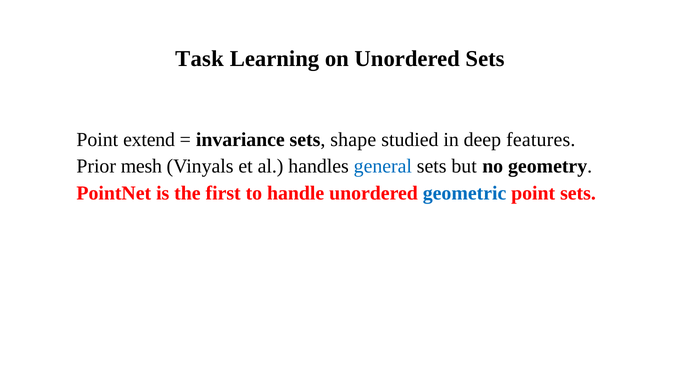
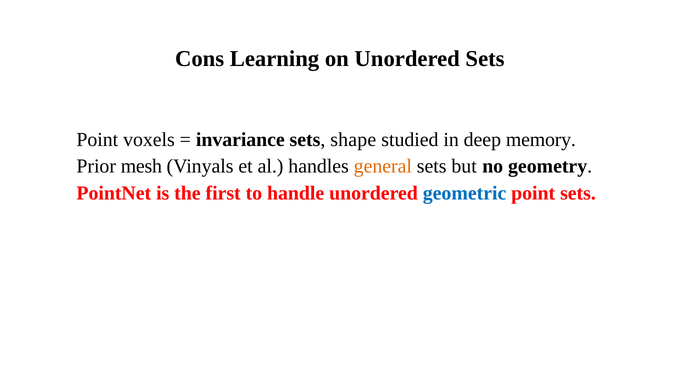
Task: Task -> Cons
extend: extend -> voxels
features: features -> memory
general colour: blue -> orange
